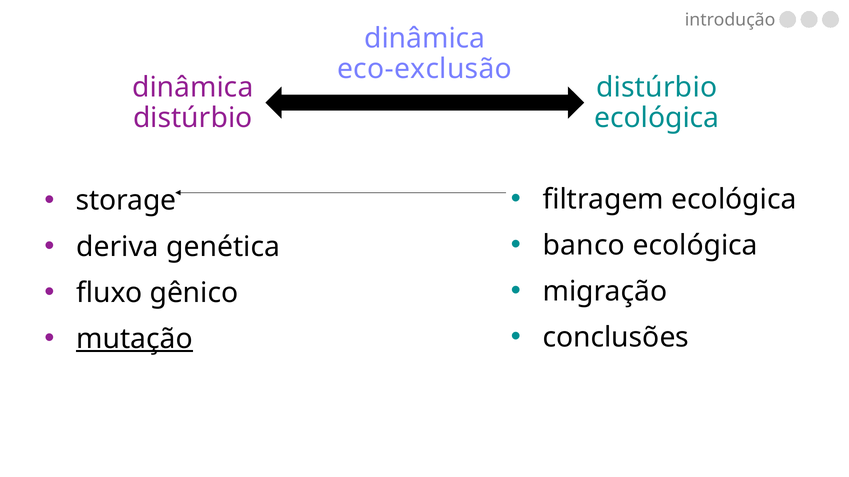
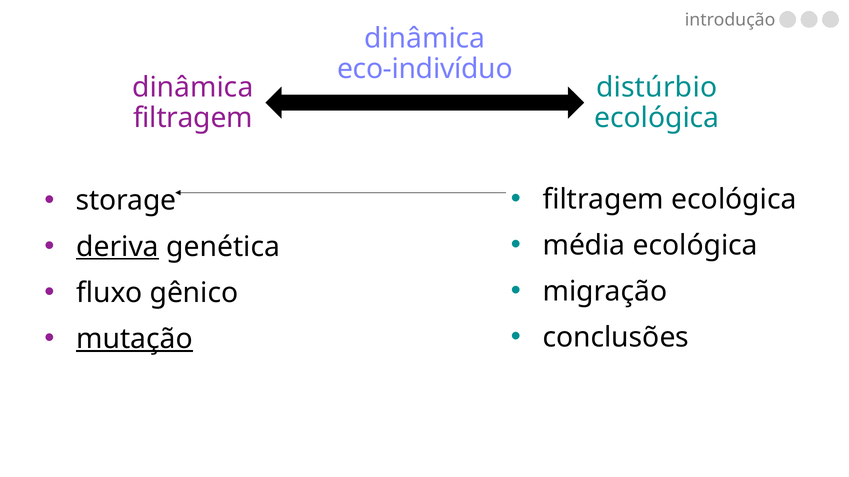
eco-exclusão: eco-exclusão -> eco-indivíduo
distúrbio at (193, 118): distúrbio -> filtragem
banco: banco -> média
deriva underline: none -> present
